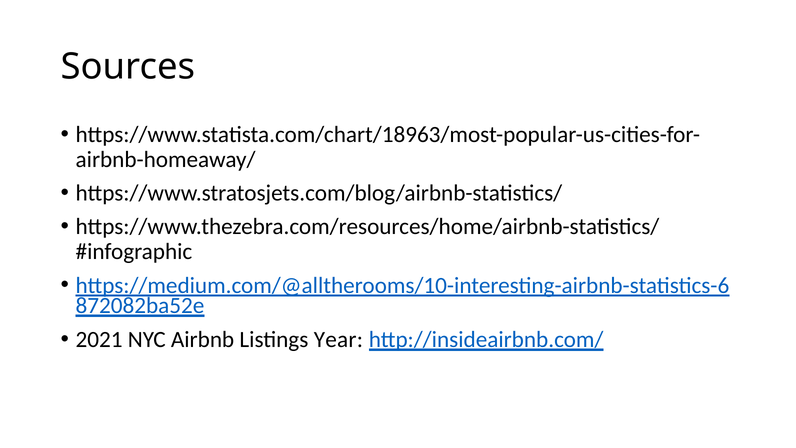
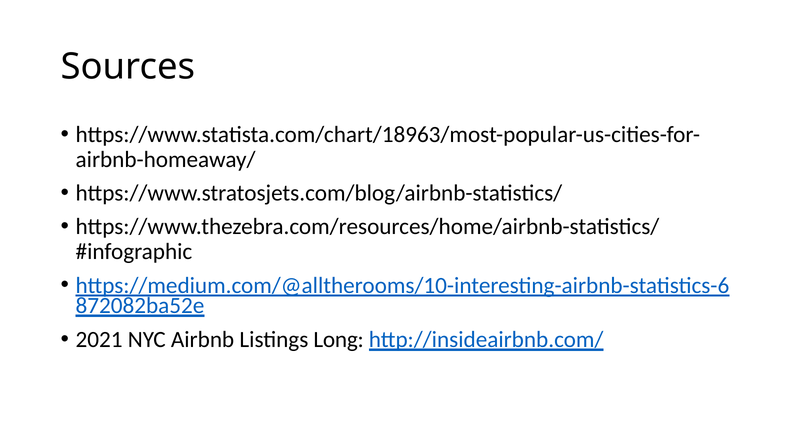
Year: Year -> Long
